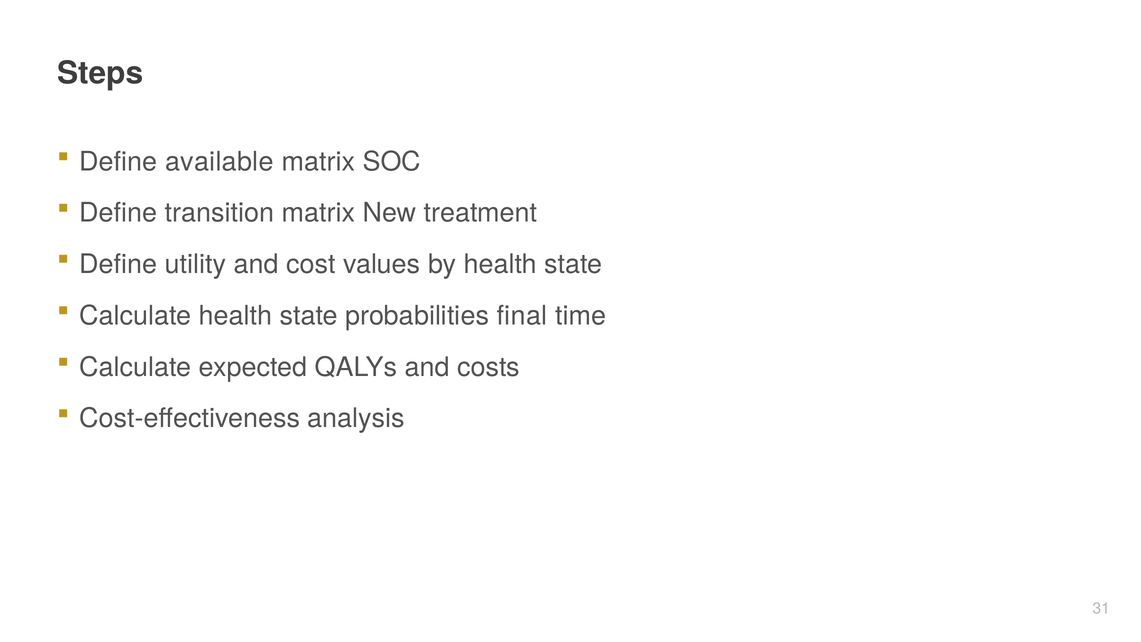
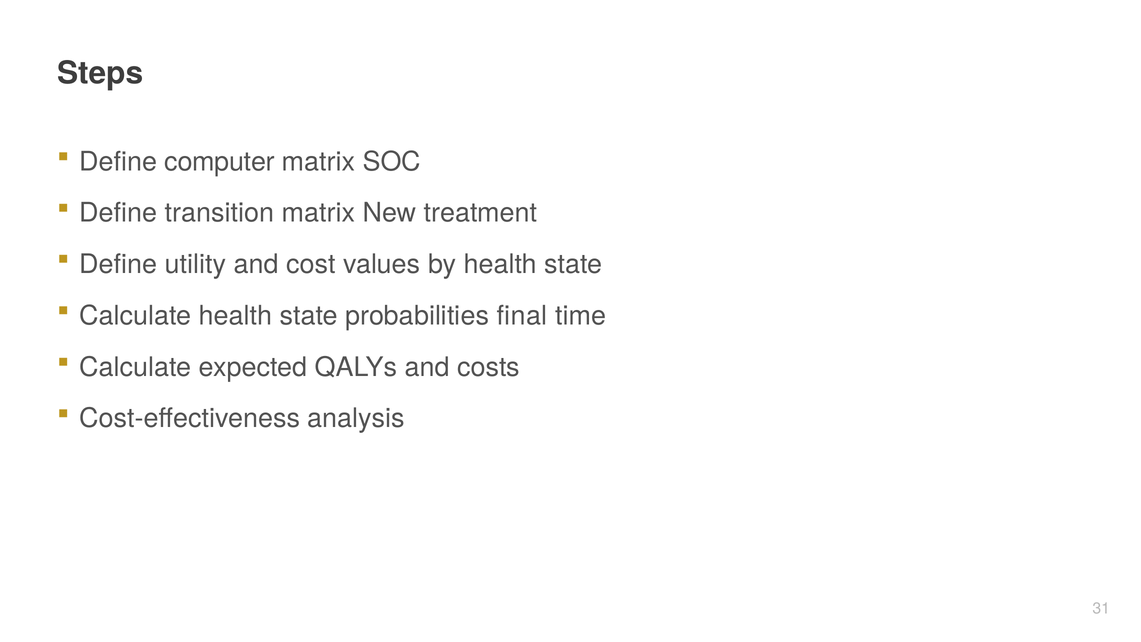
available: available -> computer
